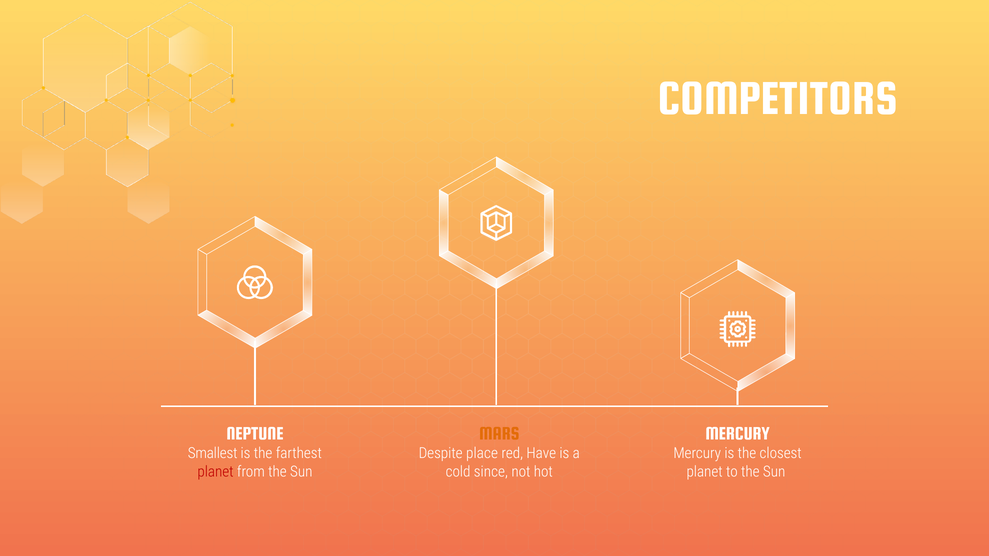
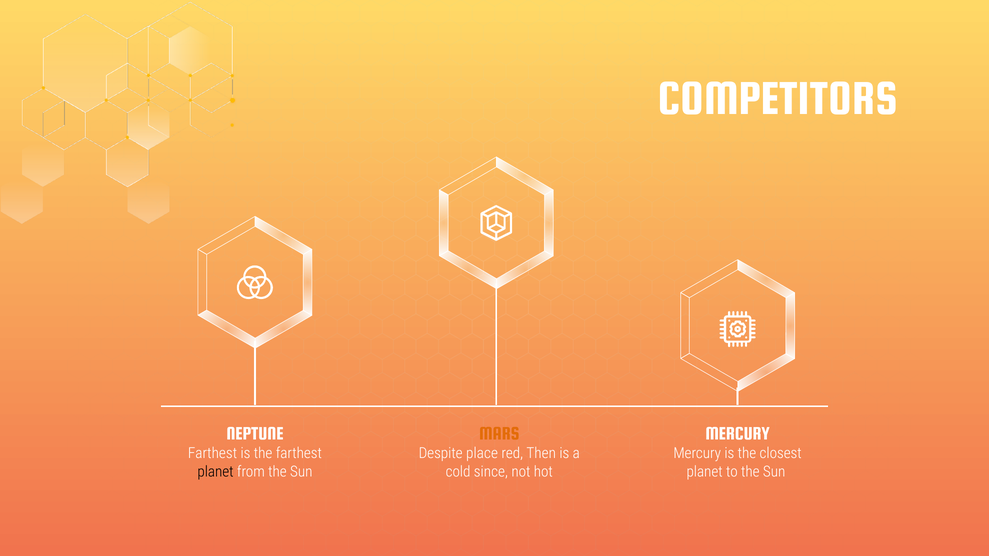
Smallest at (213, 454): Smallest -> Farthest
Have: Have -> Then
planet at (216, 472) colour: red -> black
